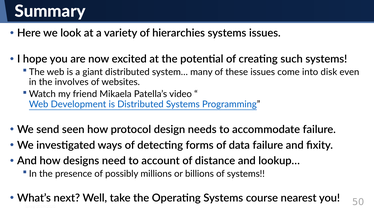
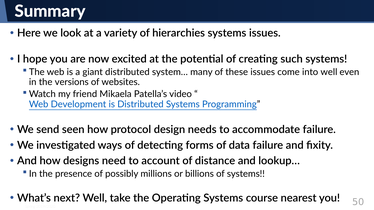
into disk: disk -> well
involves: involves -> versions
